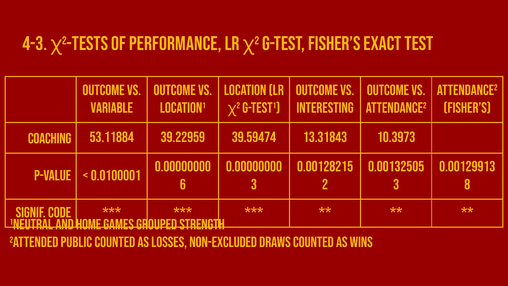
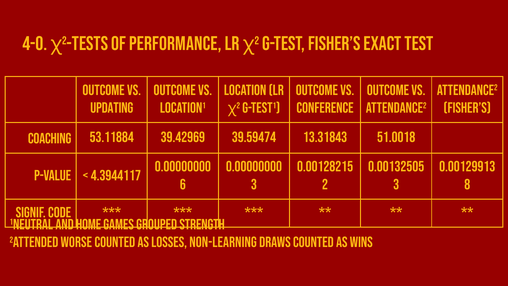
4-3: 4-3 -> 4-0
Variable: Variable -> Updating
Interesting: Interesting -> Conference
39.22959: 39.22959 -> 39.42969
10.3973: 10.3973 -> 51.0018
0.0100001: 0.0100001 -> 4.3944117
public: public -> worse
non-excluded: non-excluded -> non-learning
